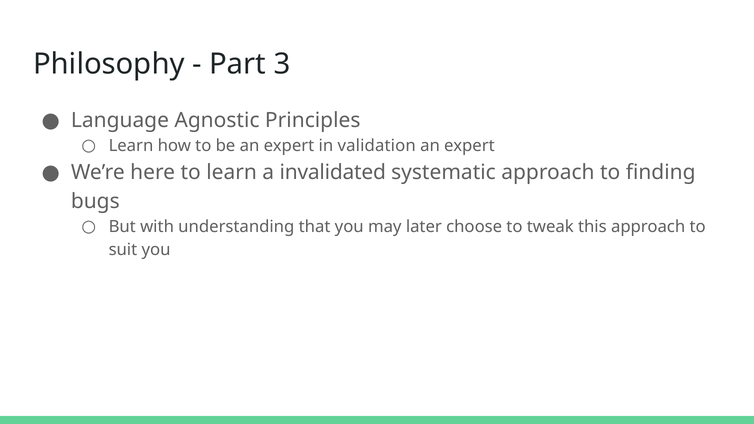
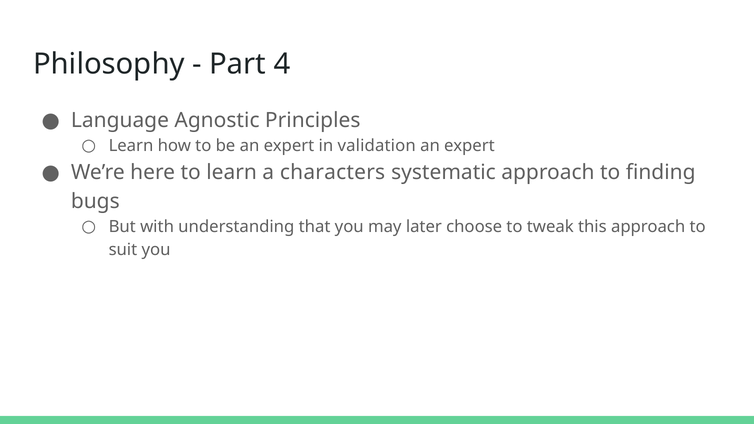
3: 3 -> 4
invalidated: invalidated -> characters
